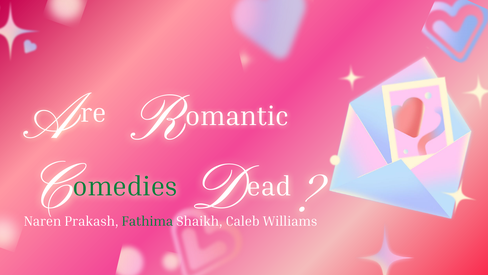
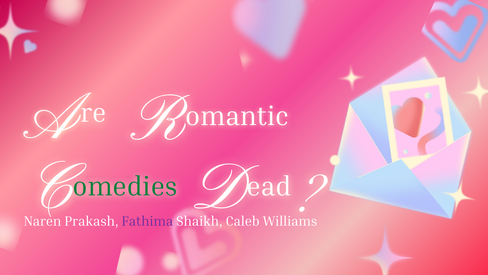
Fathima colour: green -> purple
